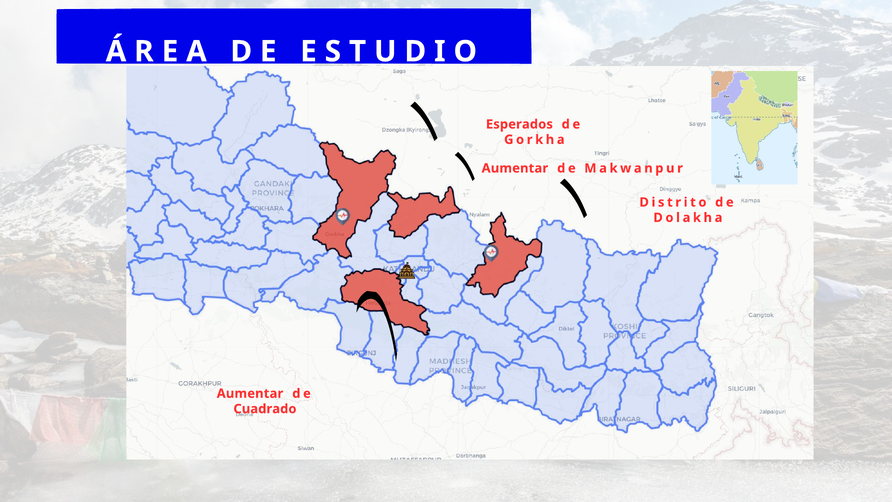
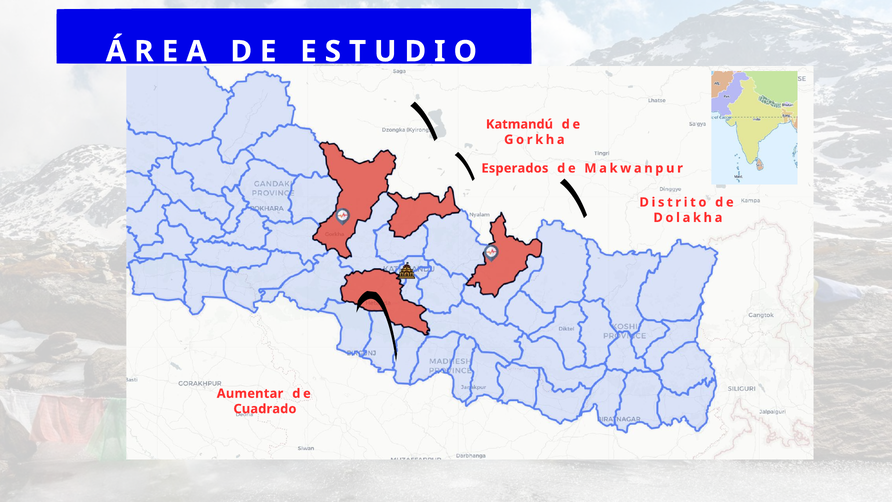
Esperados: Esperados -> Katmandú
Aumentar at (515, 168): Aumentar -> Esperados
